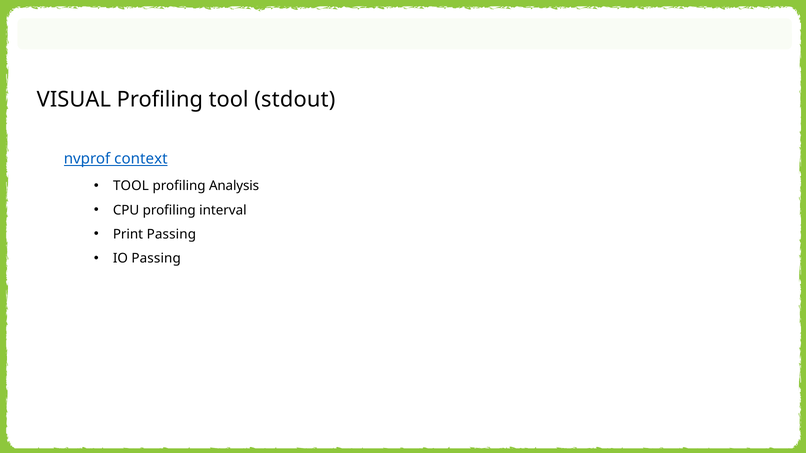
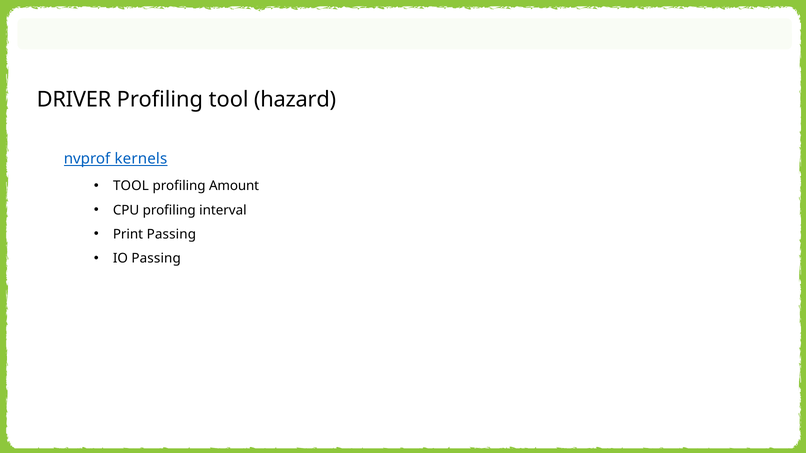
VISUAL: VISUAL -> DRIVER
stdout: stdout -> hazard
context: context -> kernels
Analysis: Analysis -> Amount
